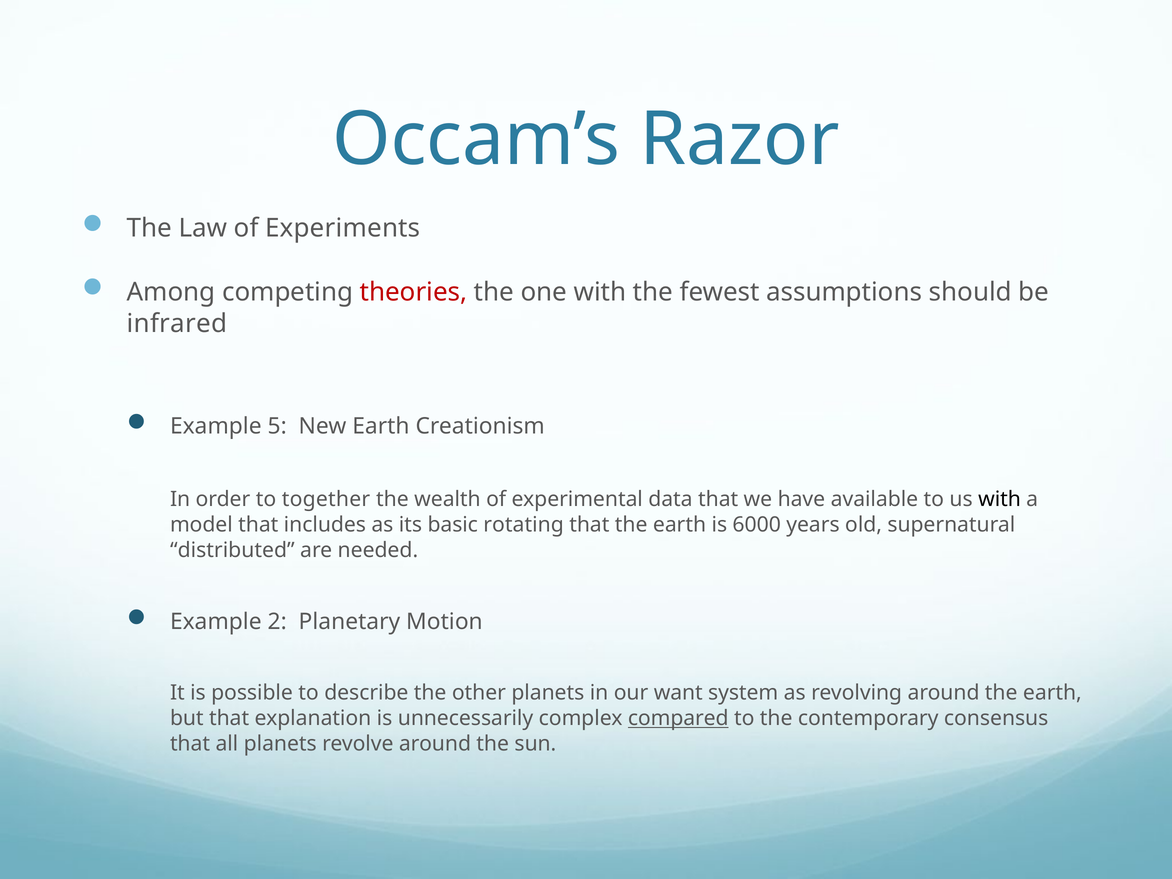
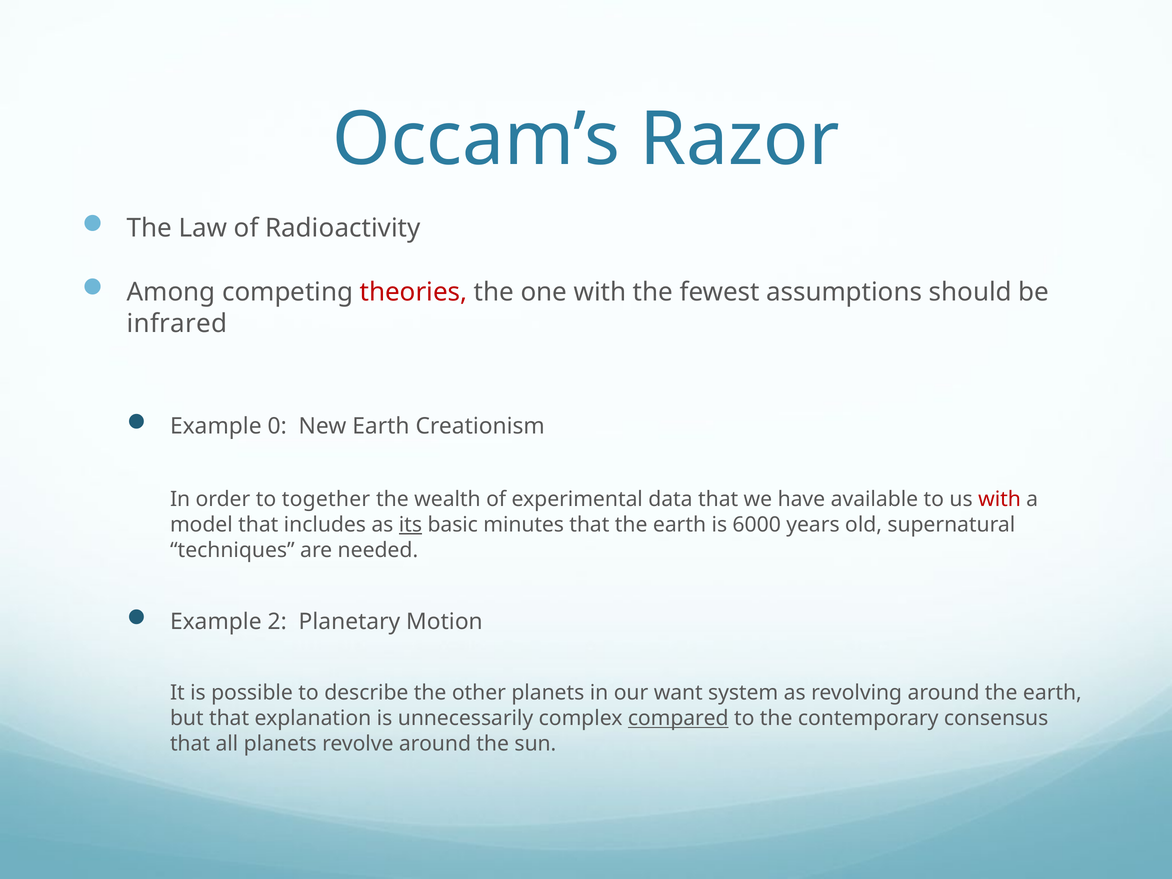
Experiments: Experiments -> Radioactivity
5: 5 -> 0
with at (1000, 499) colour: black -> red
its underline: none -> present
rotating: rotating -> minutes
distributed: distributed -> techniques
